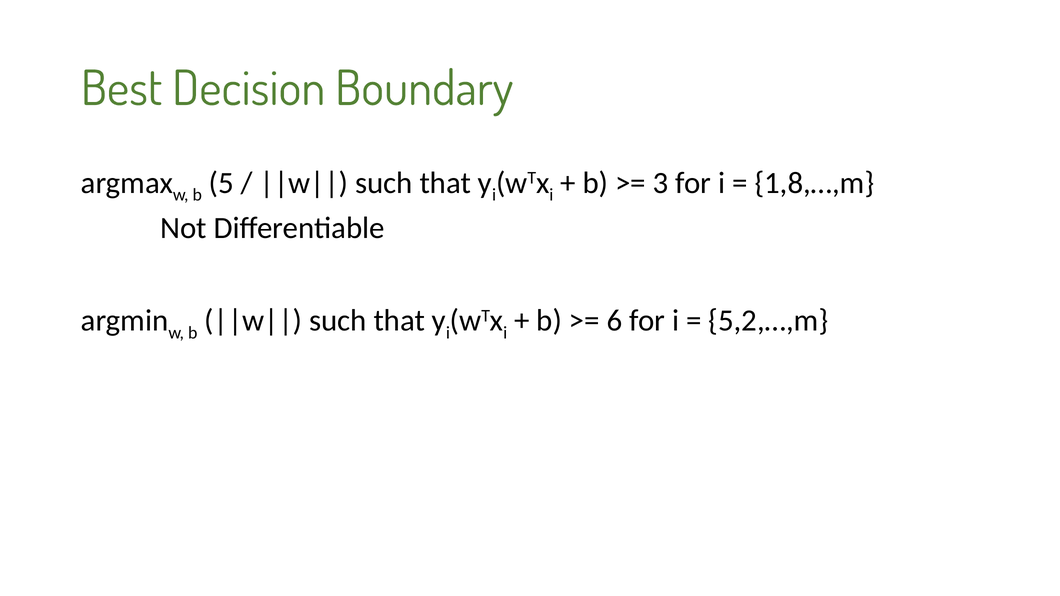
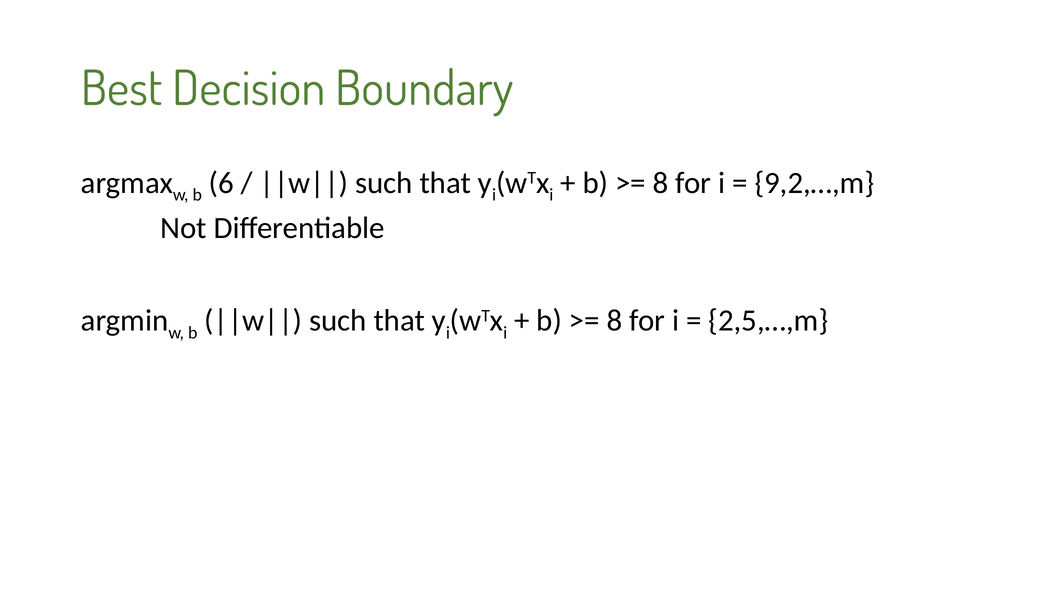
5: 5 -> 6
3 at (661, 183): 3 -> 8
1,8,…,m: 1,8,…,m -> 9,2,…,m
6 at (614, 321): 6 -> 8
5,2,…,m: 5,2,…,m -> 2,5,…,m
